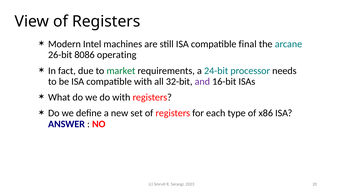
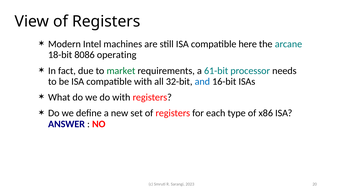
final: final -> here
26-bit: 26-bit -> 18-bit
24-bit: 24-bit -> 61-bit
and colour: purple -> blue
